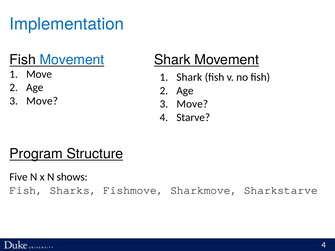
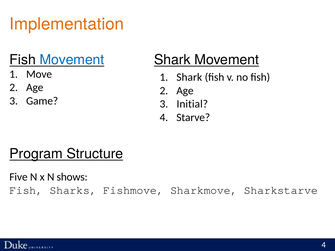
Implementation colour: blue -> orange
Move at (42, 101): Move -> Game
Move at (192, 104): Move -> Initial
